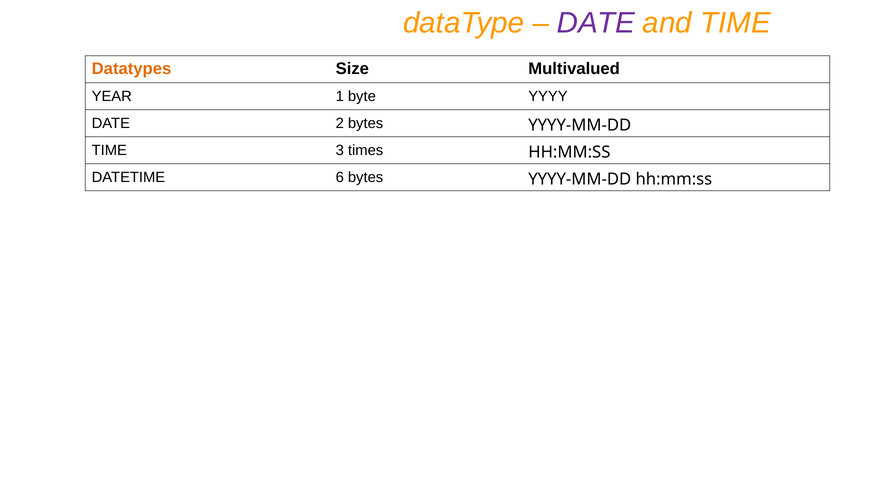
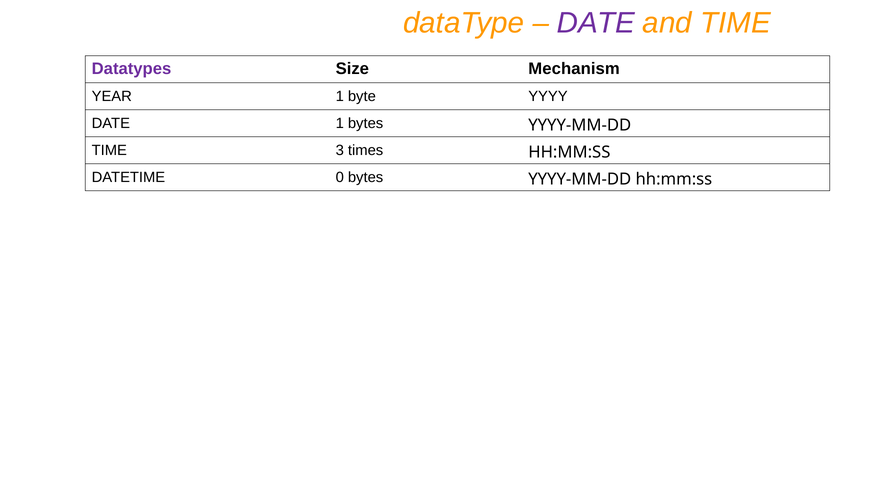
Datatypes colour: orange -> purple
Multivalued: Multivalued -> Mechanism
DATE 2: 2 -> 1
6: 6 -> 0
